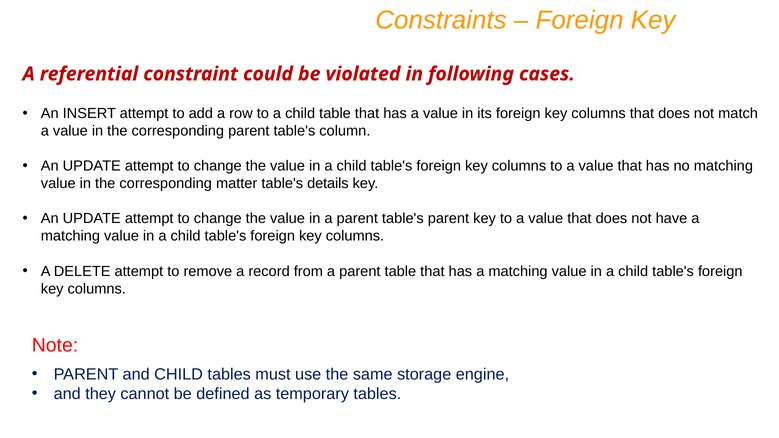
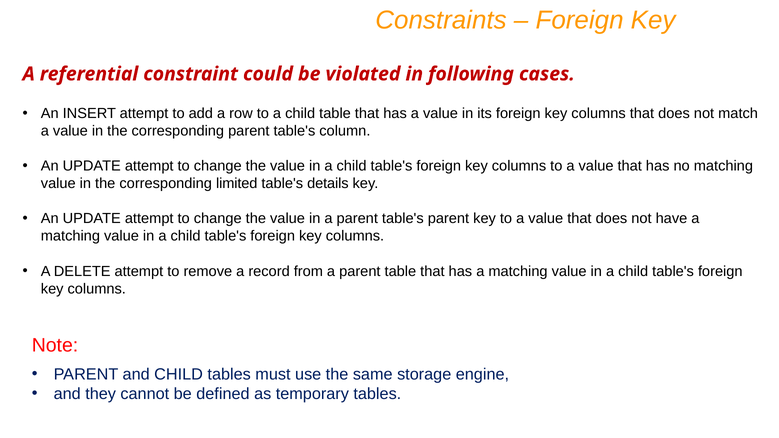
matter: matter -> limited
